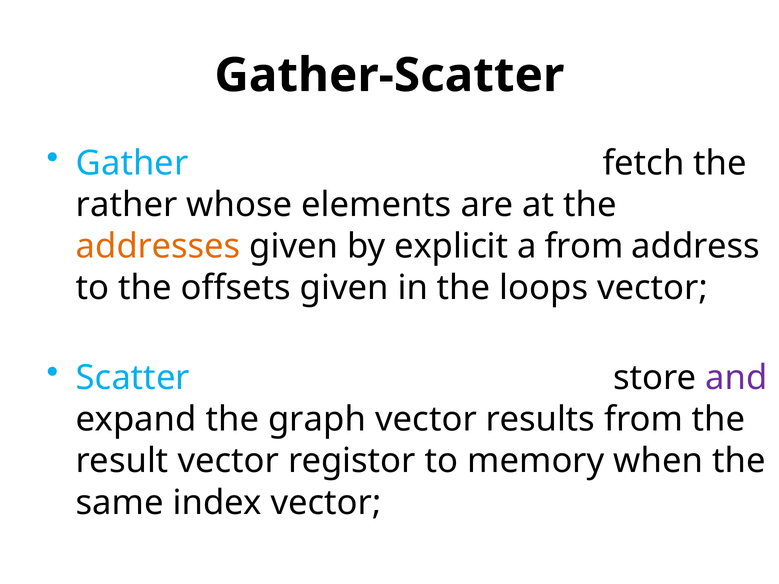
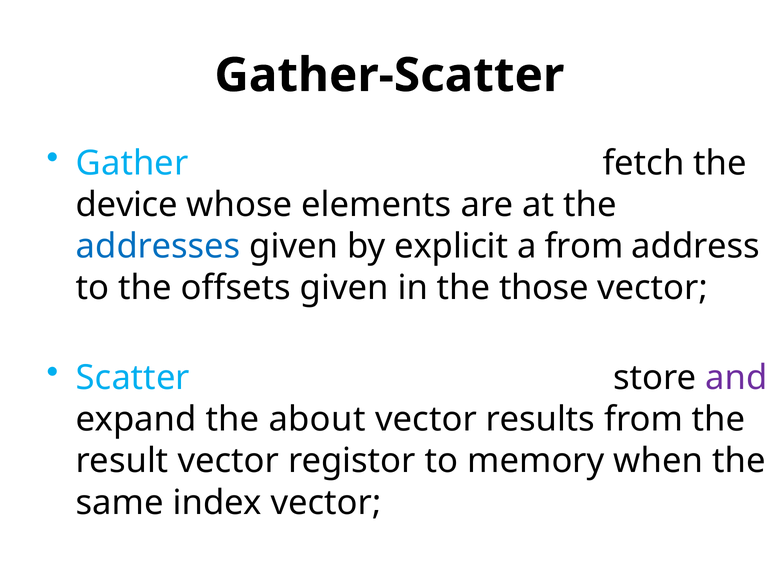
rather: rather -> device
addresses colour: orange -> blue
loops: loops -> those
graph: graph -> about
